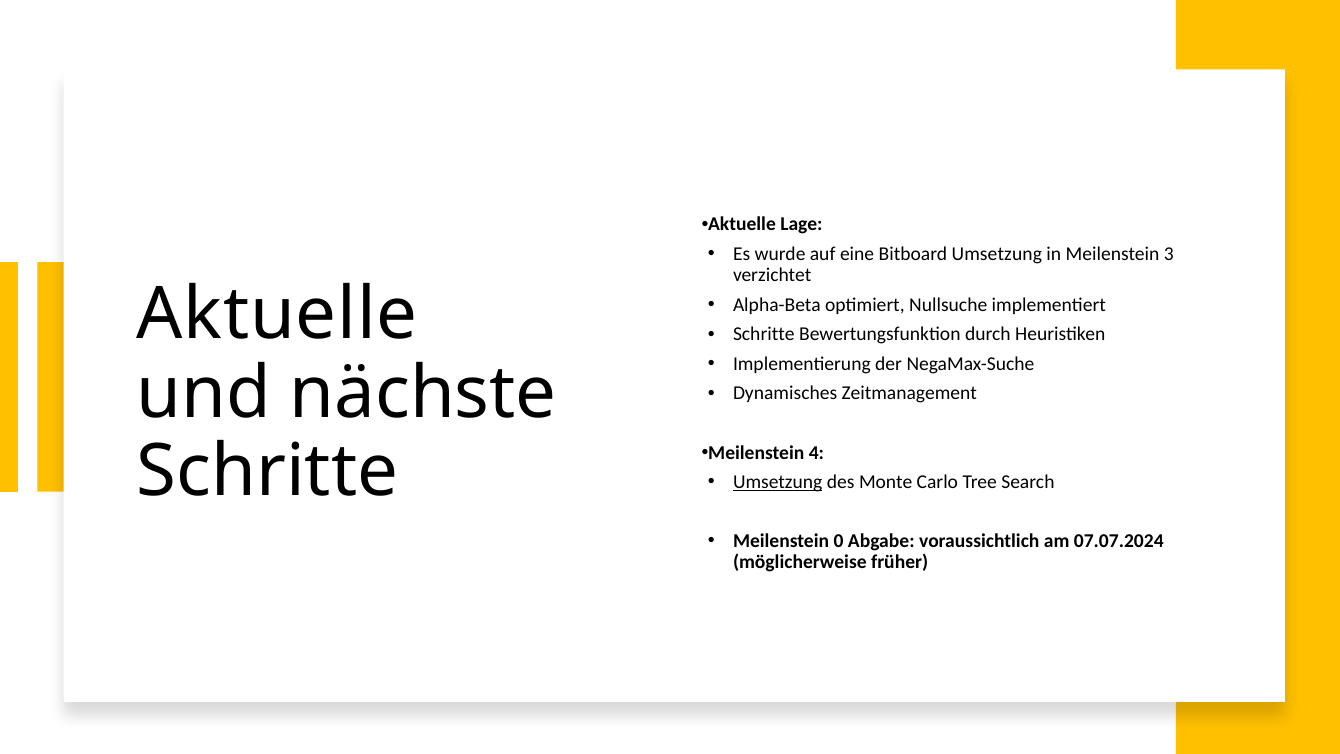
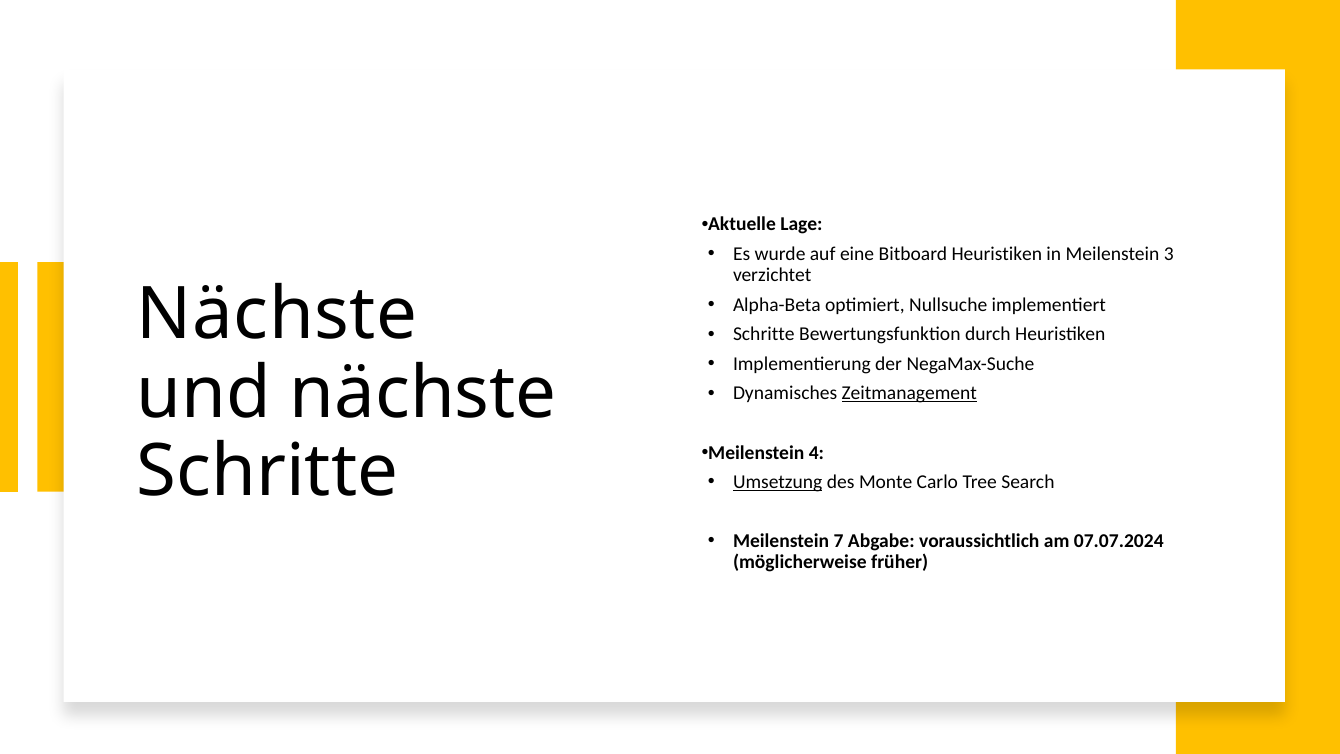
Bitboard Umsetzung: Umsetzung -> Heuristiken
Aktuelle at (277, 315): Aktuelle -> Nächste
Zeitmanagement underline: none -> present
0: 0 -> 7
